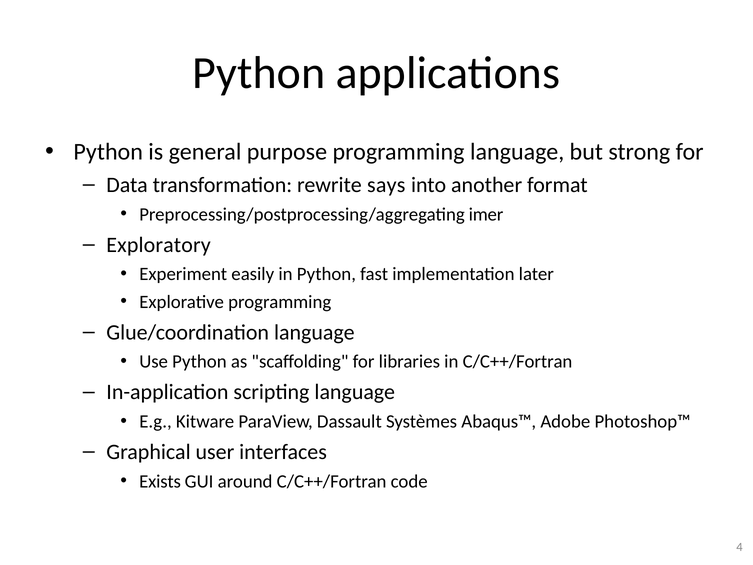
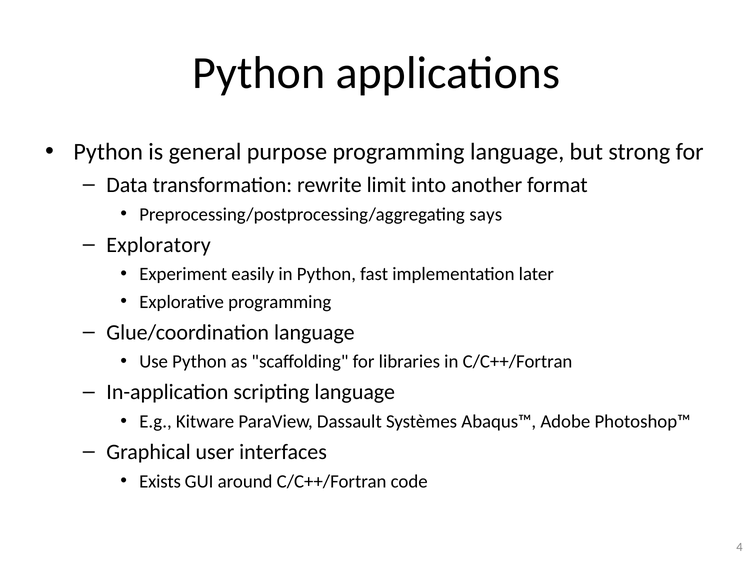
says: says -> limit
imer: imer -> says
